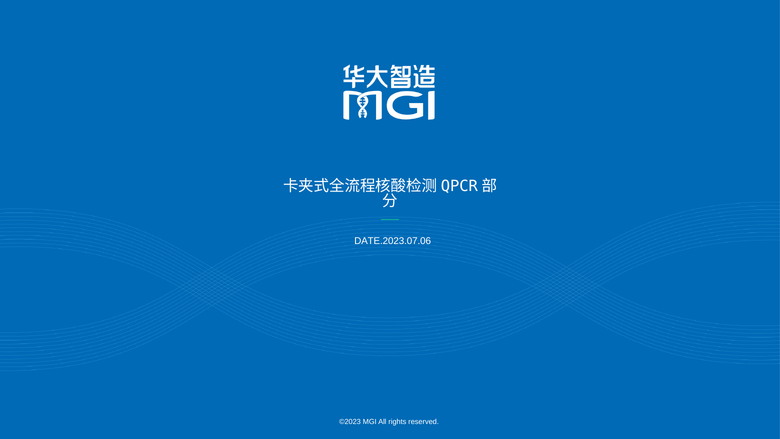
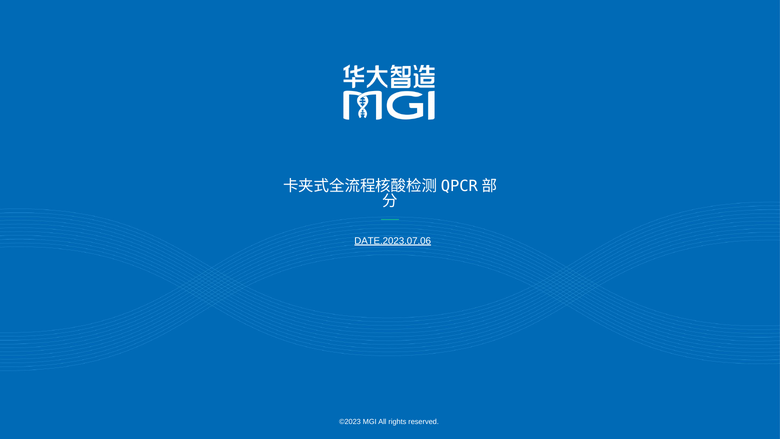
DATE.2023.07.06 underline: none -> present
